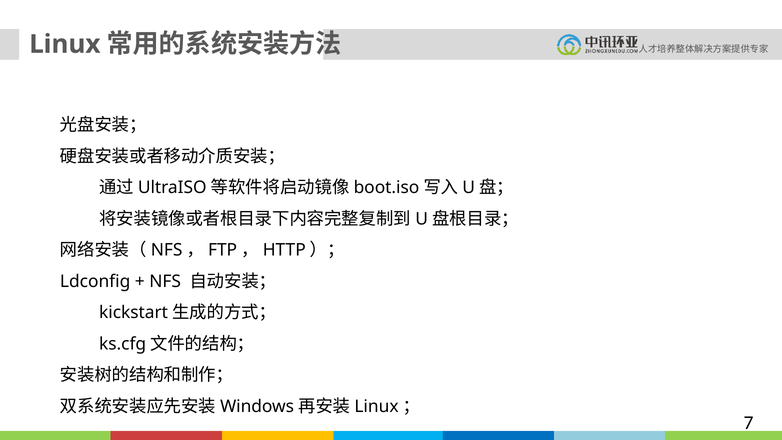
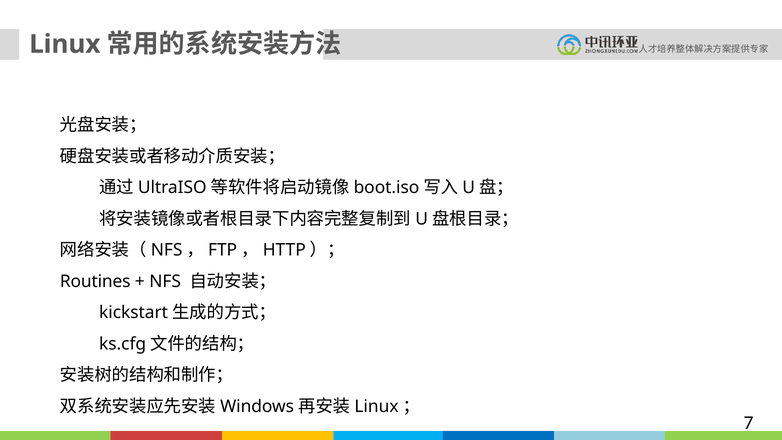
Ldconfig: Ldconfig -> Routines
